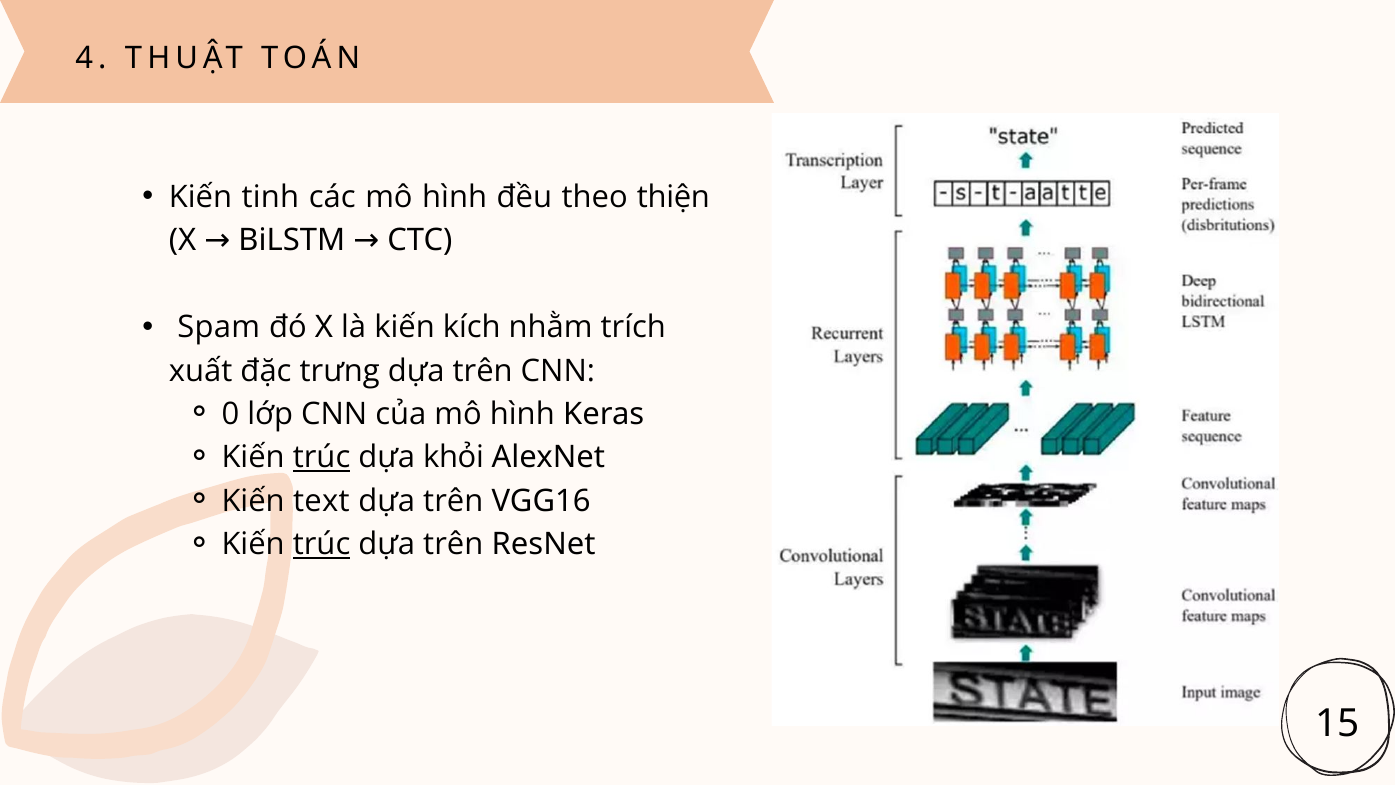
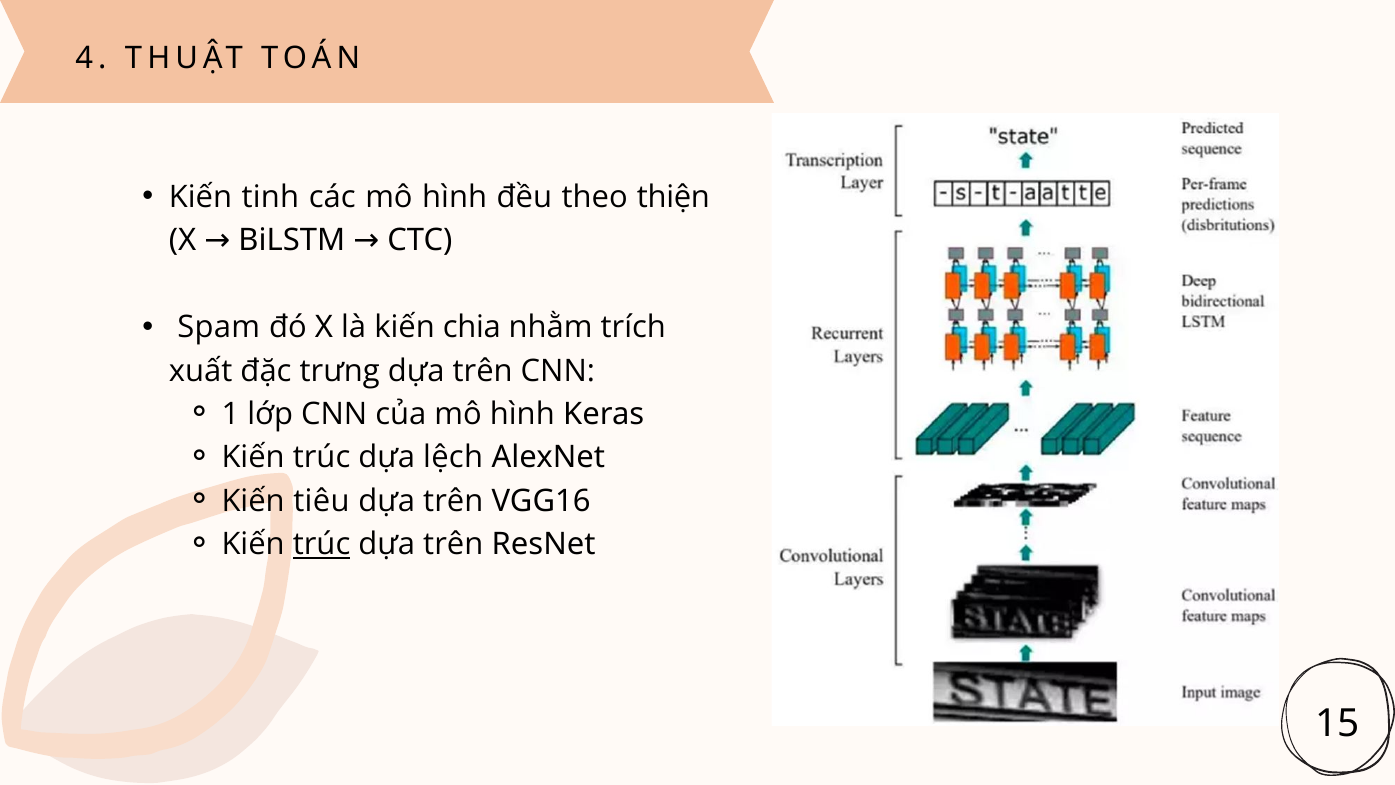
kích: kích -> chia
0: 0 -> 1
trúc at (322, 457) underline: present -> none
khỏi: khỏi -> lệch
text: text -> tiêu
